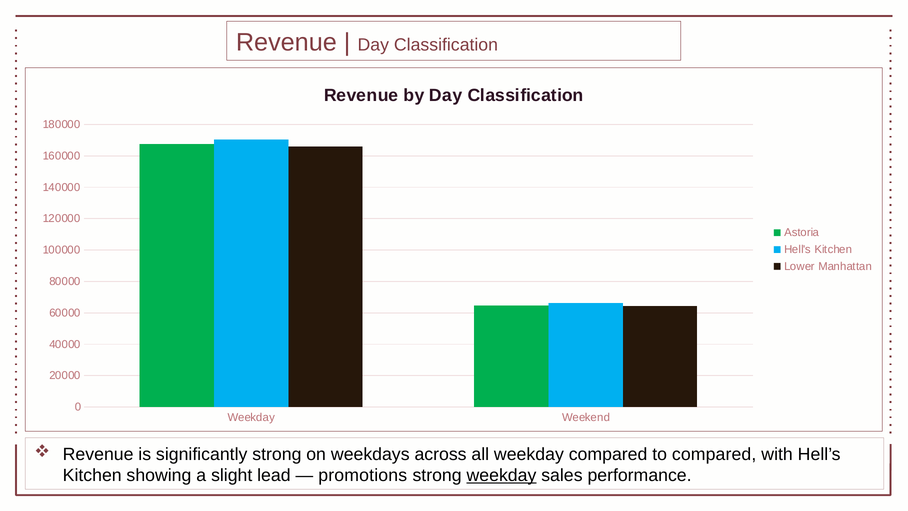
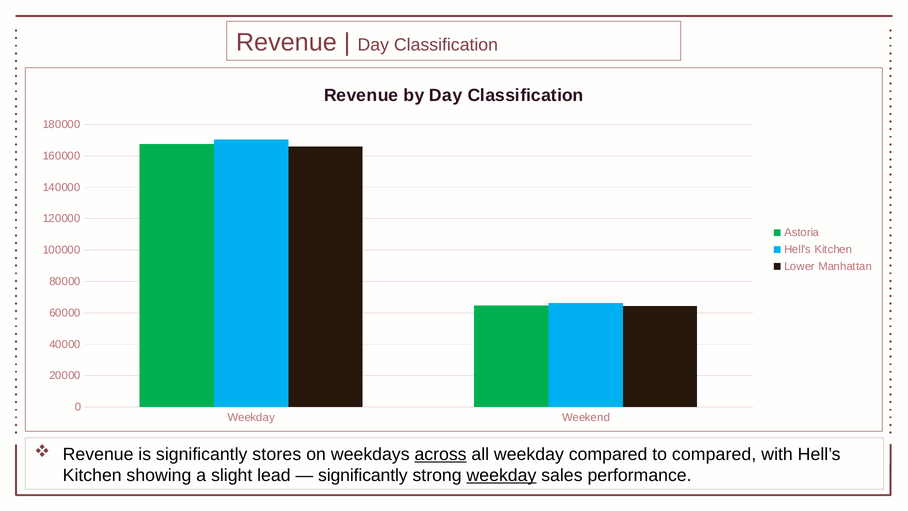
significantly strong: strong -> stores
across underline: none -> present
promotions at (363, 475): promotions -> significantly
